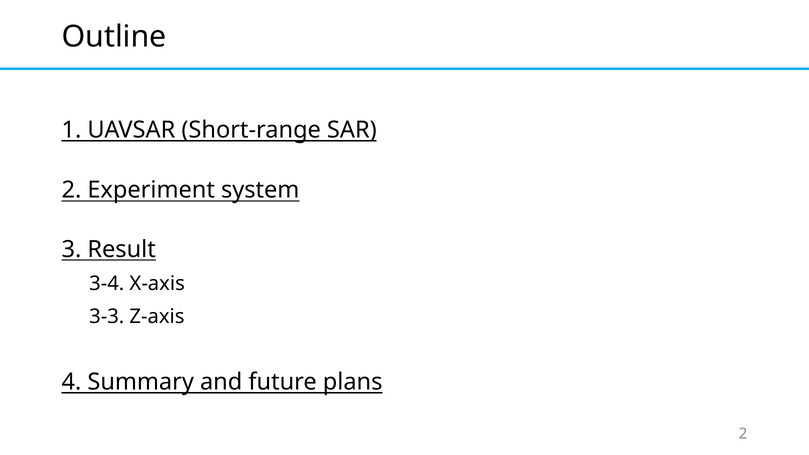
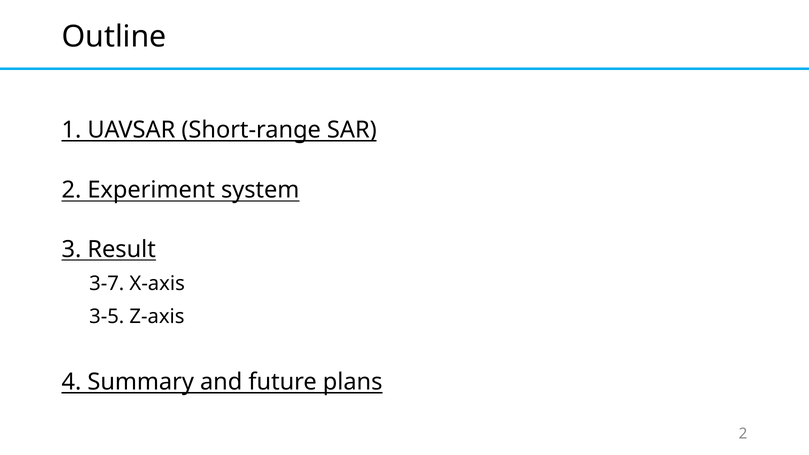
3-4: 3-4 -> 3-7
3-3: 3-3 -> 3-5
